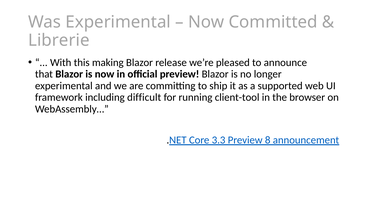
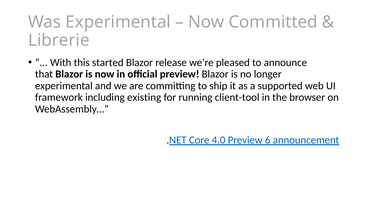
making: making -> started
difficult: difficult -> existing
3.3: 3.3 -> 4.0
8: 8 -> 6
